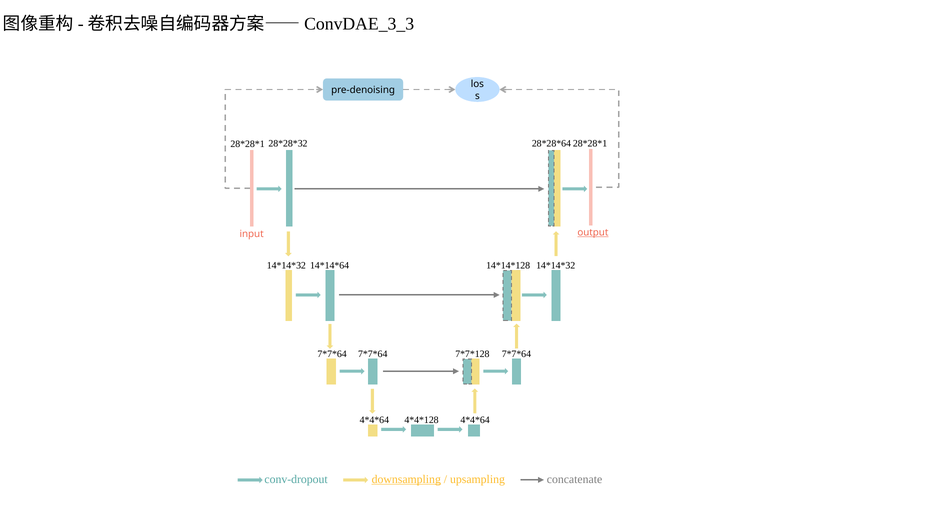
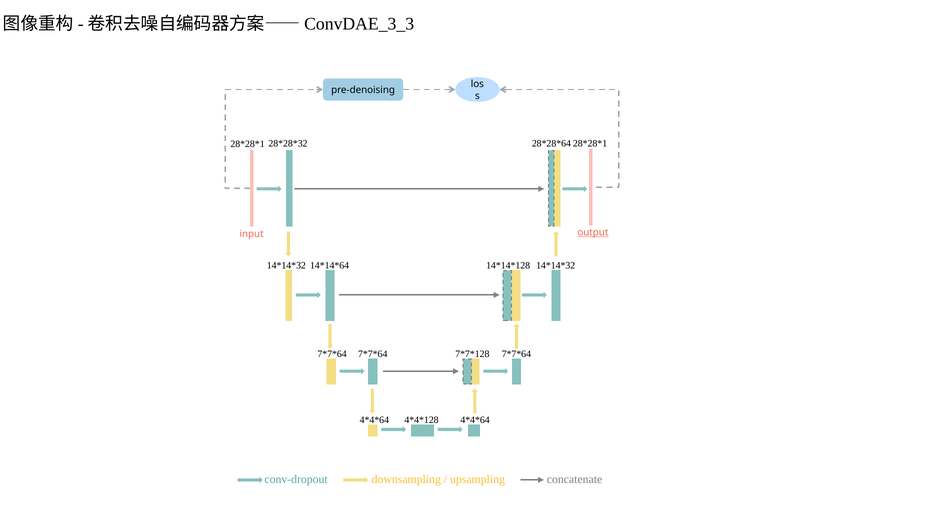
downsampling underline: present -> none
